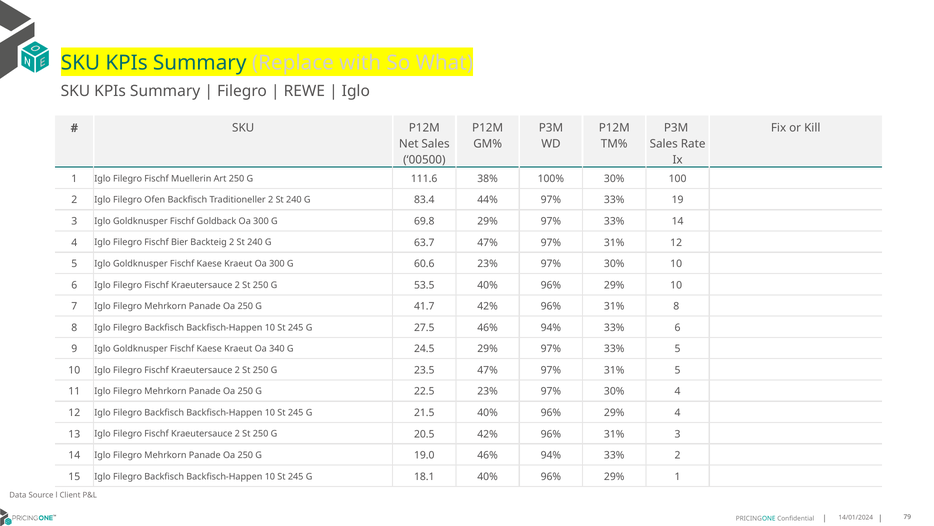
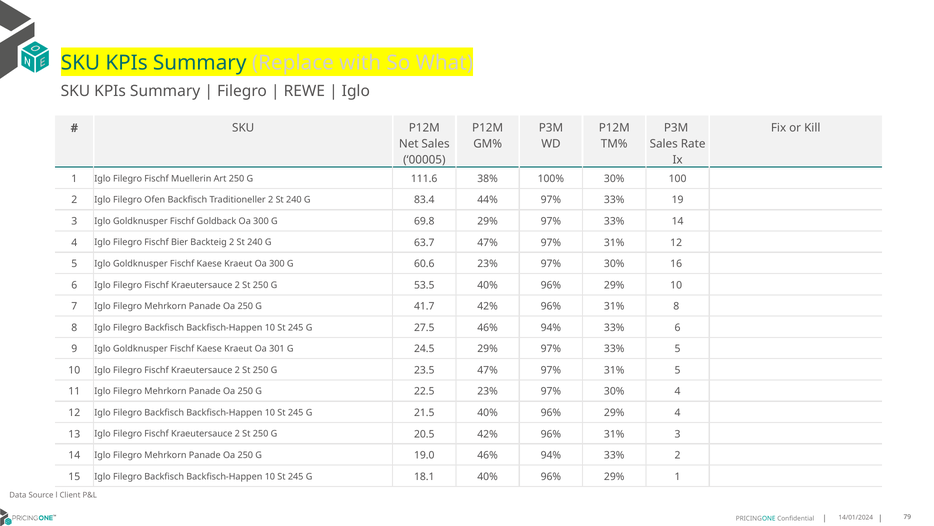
00500: 00500 -> 00005
30% 10: 10 -> 16
340: 340 -> 301
